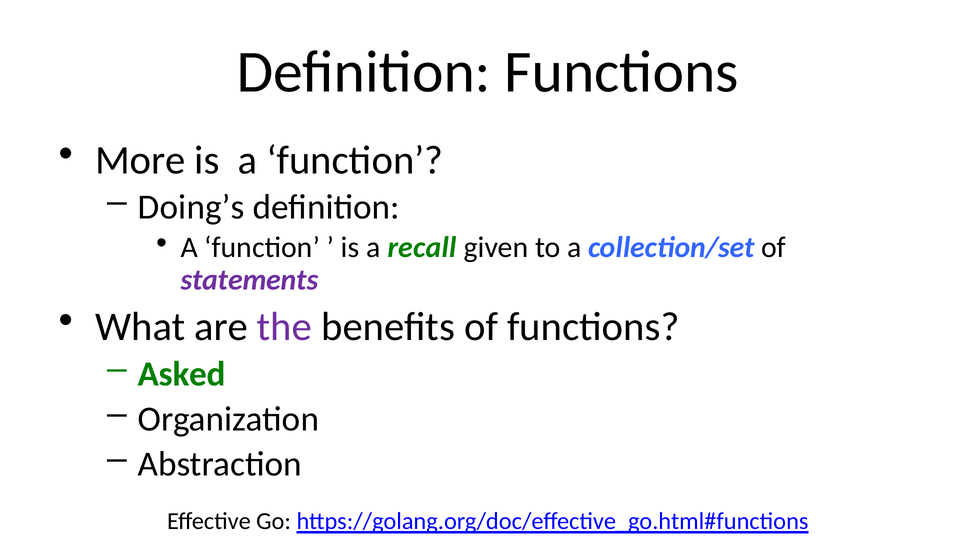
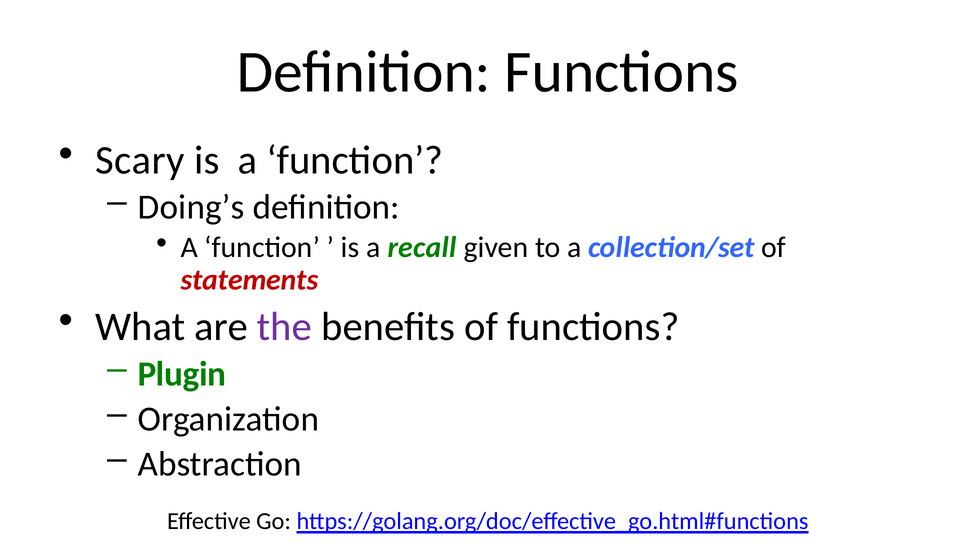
More: More -> Scary
statements colour: purple -> red
Asked: Asked -> Plugin
